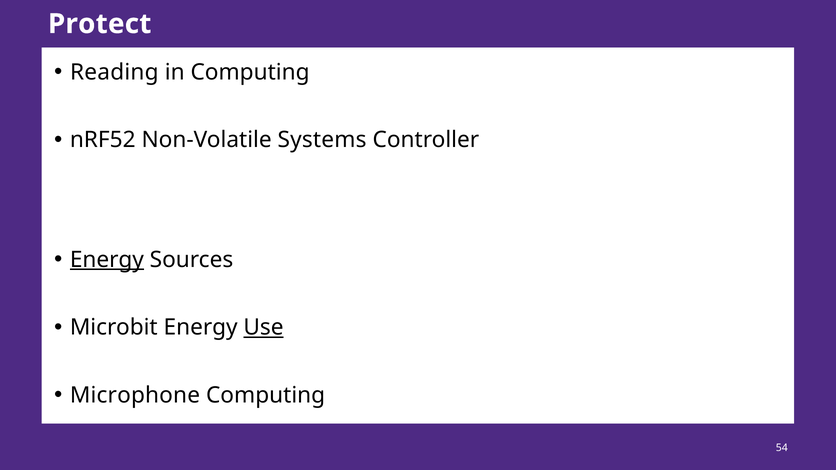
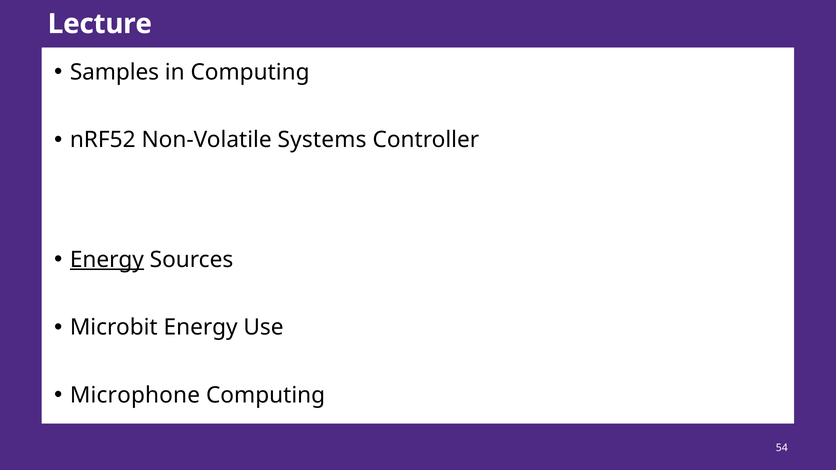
Protect: Protect -> Lecture
Reading: Reading -> Samples
Use underline: present -> none
